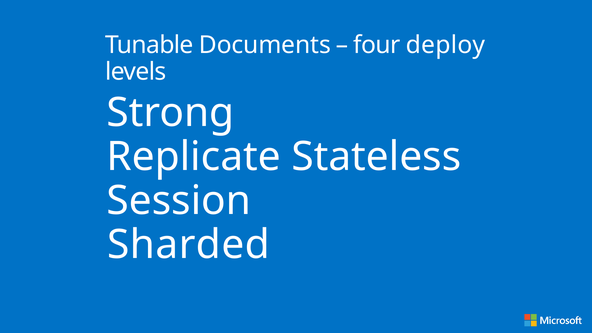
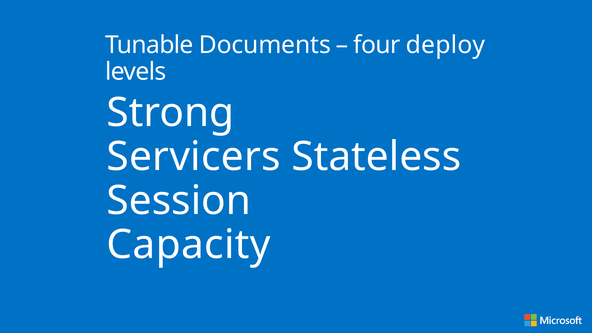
Replicate: Replicate -> Servicers
Sharded: Sharded -> Capacity
